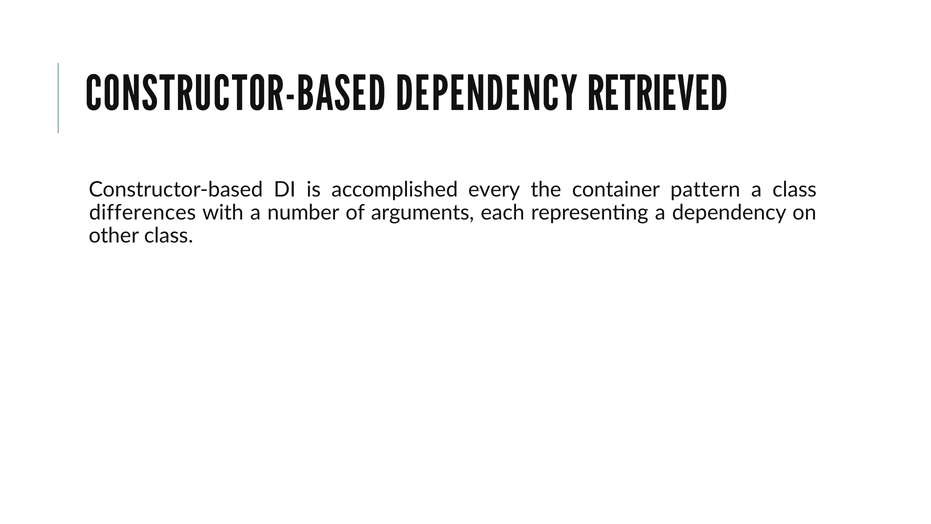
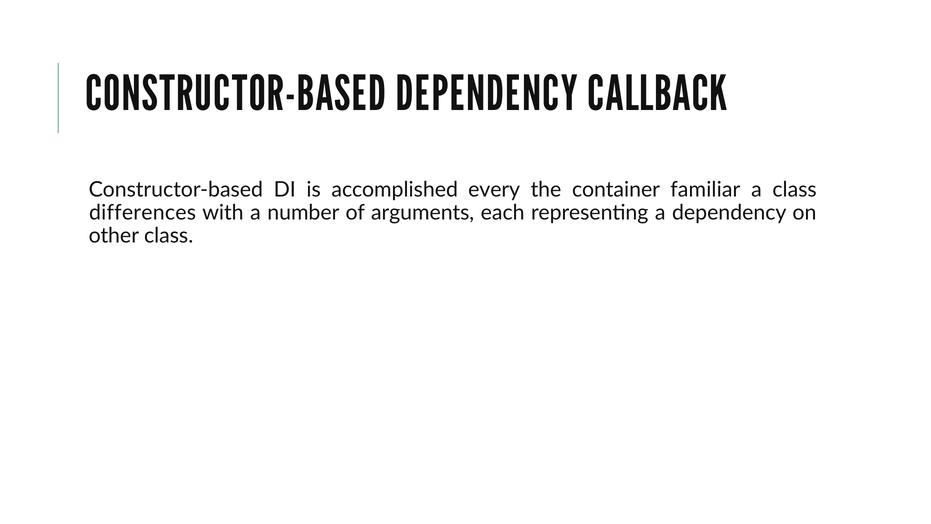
RETRIEVED: RETRIEVED -> CALLBACK
pattern: pattern -> familiar
